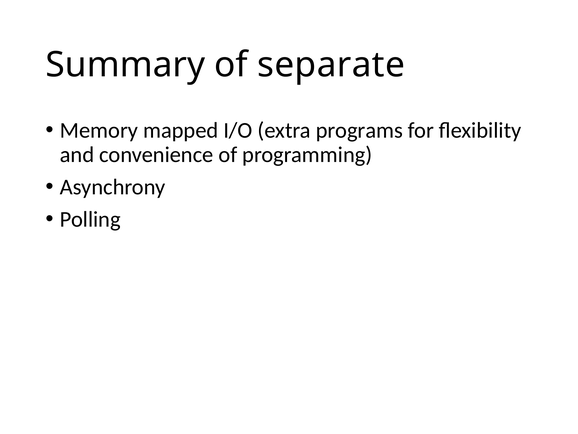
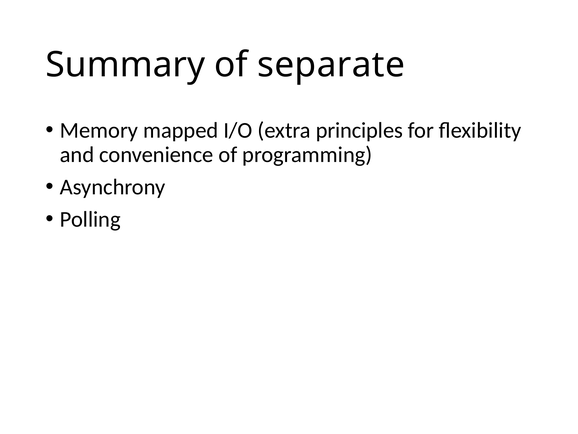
programs: programs -> principles
